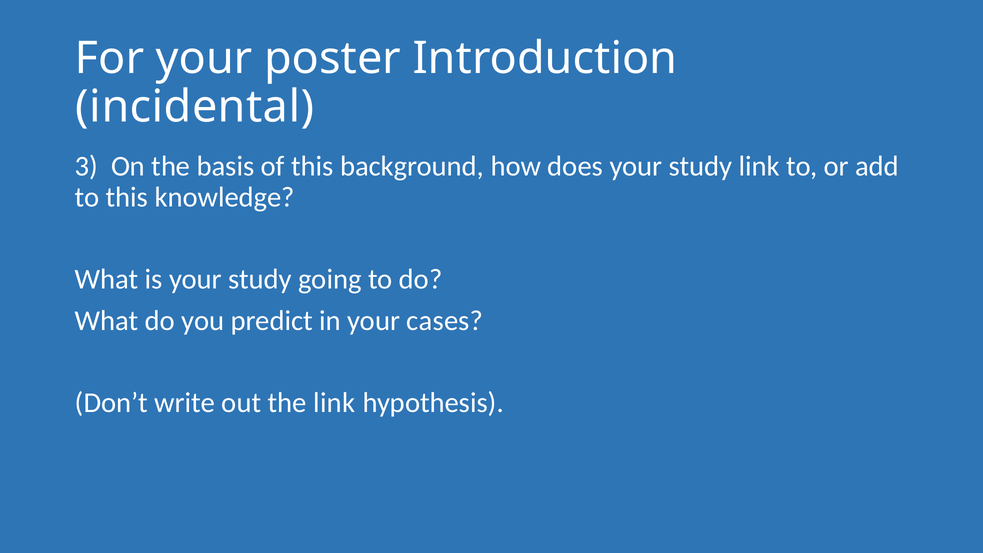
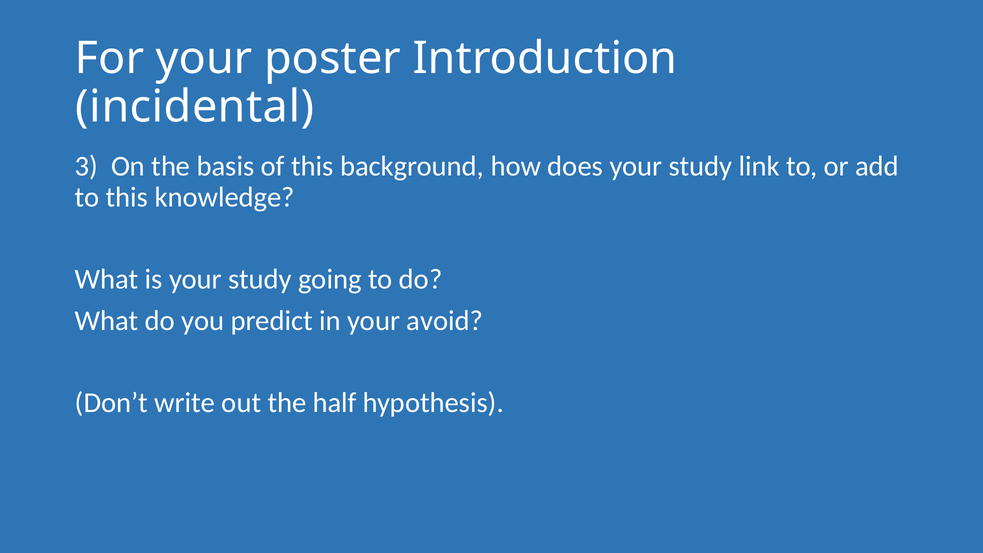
cases: cases -> avoid
the link: link -> half
